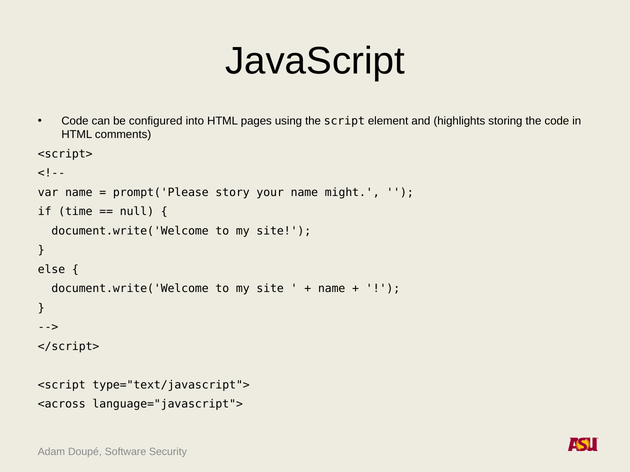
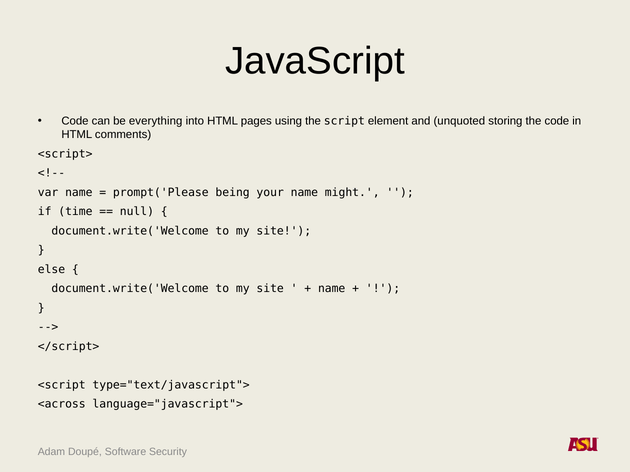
configured: configured -> everything
highlights: highlights -> unquoted
story: story -> being
